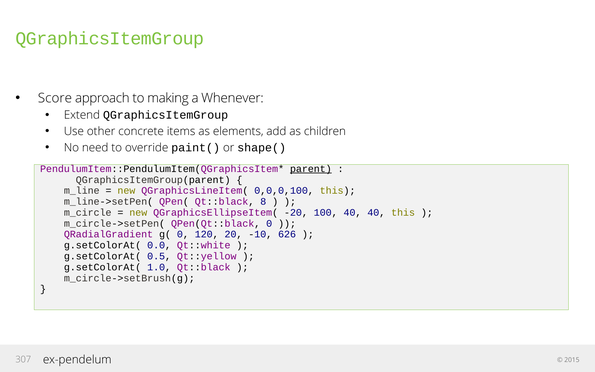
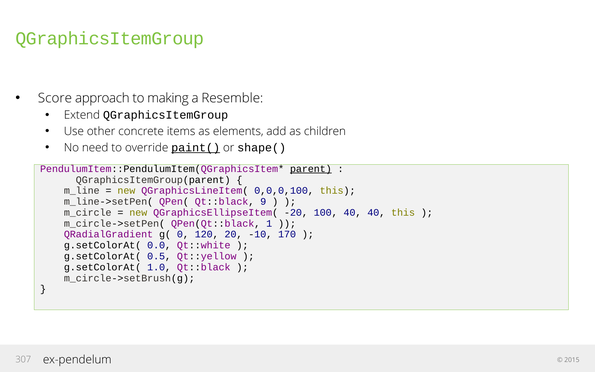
Whenever: Whenever -> Resemble
paint( underline: none -> present
8: 8 -> 9
QPen(Qt::black 0: 0 -> 1
626: 626 -> 170
